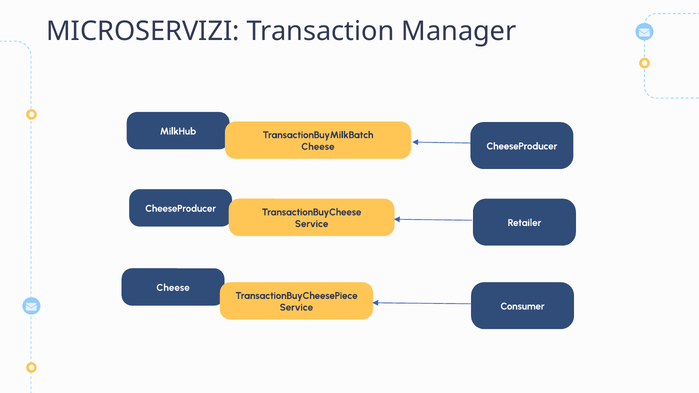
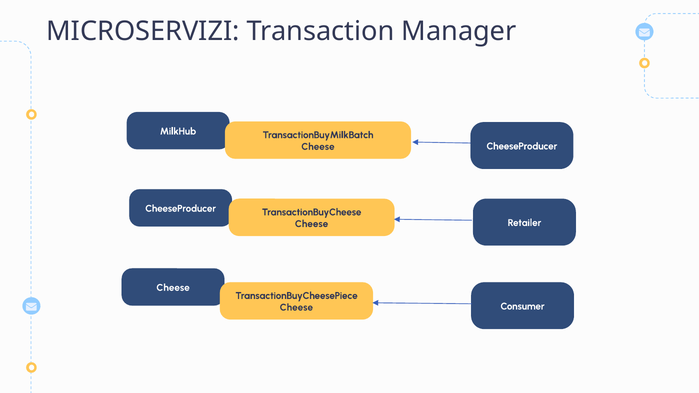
Service at (312, 224): Service -> Cheese
Service at (296, 308): Service -> Cheese
